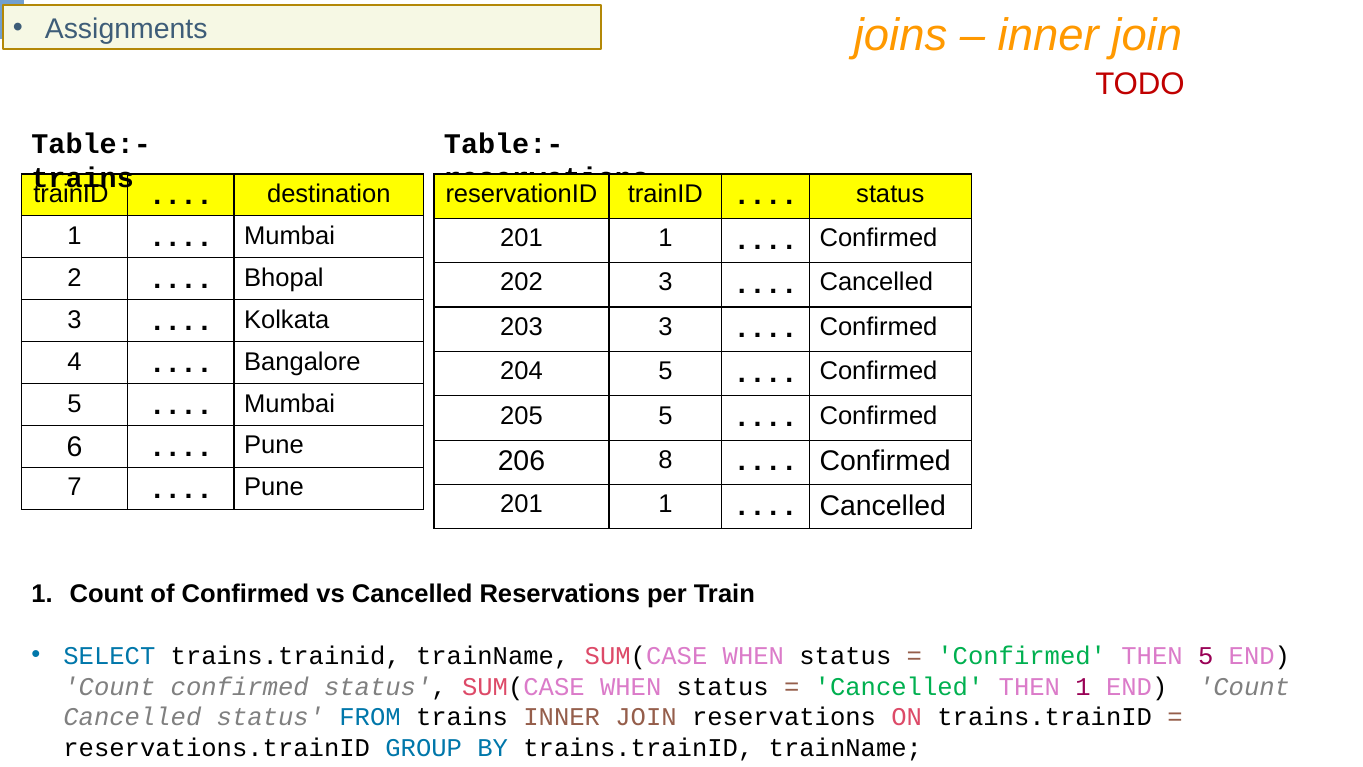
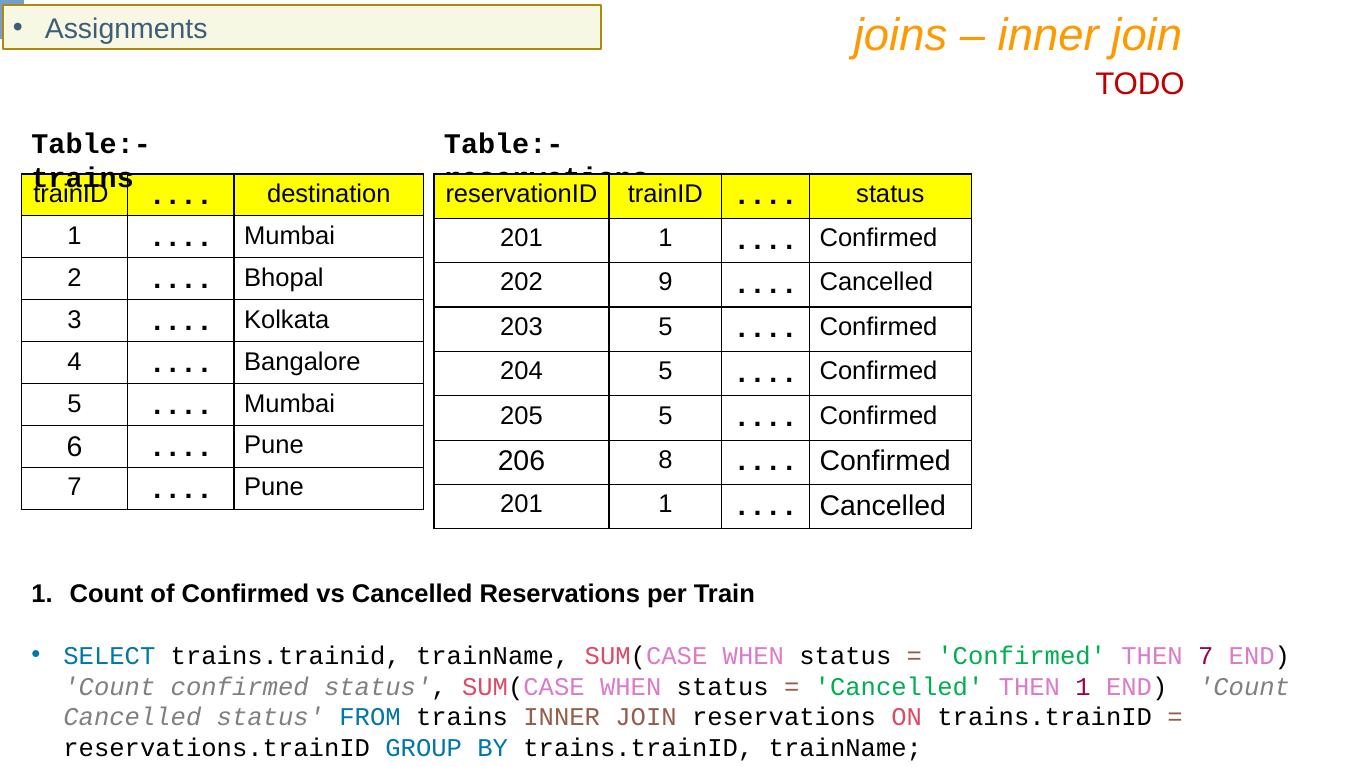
202 3: 3 -> 9
203 3: 3 -> 5
THEN 5: 5 -> 7
